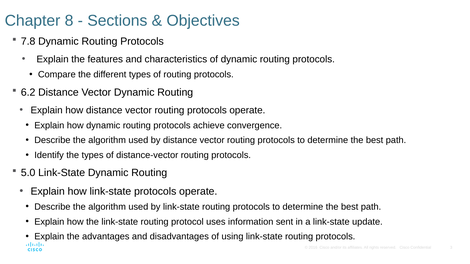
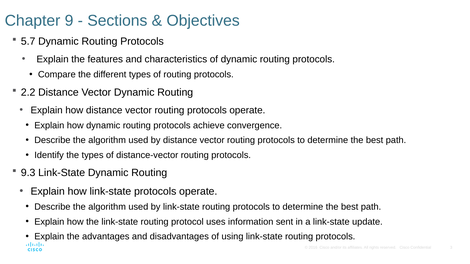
8: 8 -> 9
7.8: 7.8 -> 5.7
6.2: 6.2 -> 2.2
5.0: 5.0 -> 9.3
